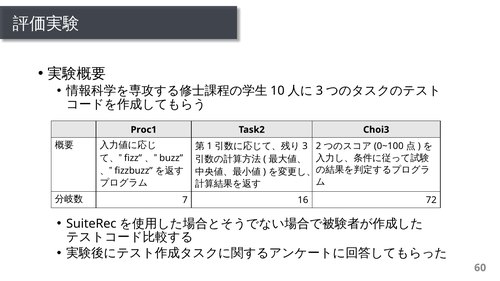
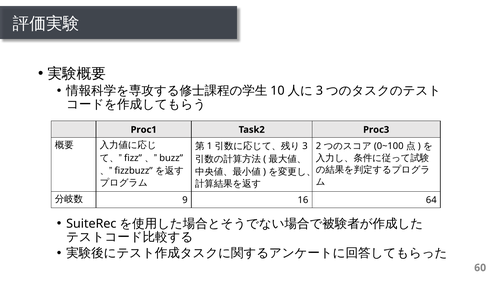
Choi3: Choi3 -> Proc3
7: 7 -> 9
72: 72 -> 64
